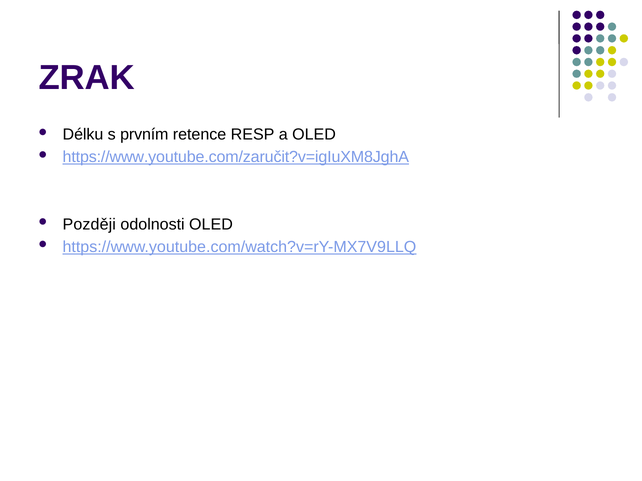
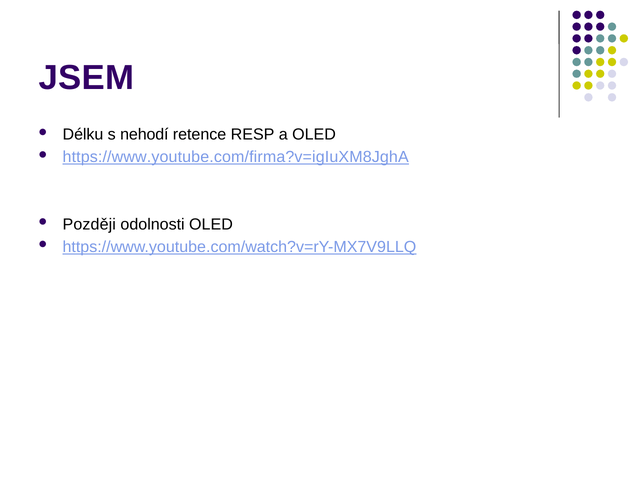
ZRAK: ZRAK -> JSEM
prvním: prvním -> nehodí
https://www.youtube.com/zaručit?v=igIuXM8JghA: https://www.youtube.com/zaručit?v=igIuXM8JghA -> https://www.youtube.com/firma?v=igIuXM8JghA
